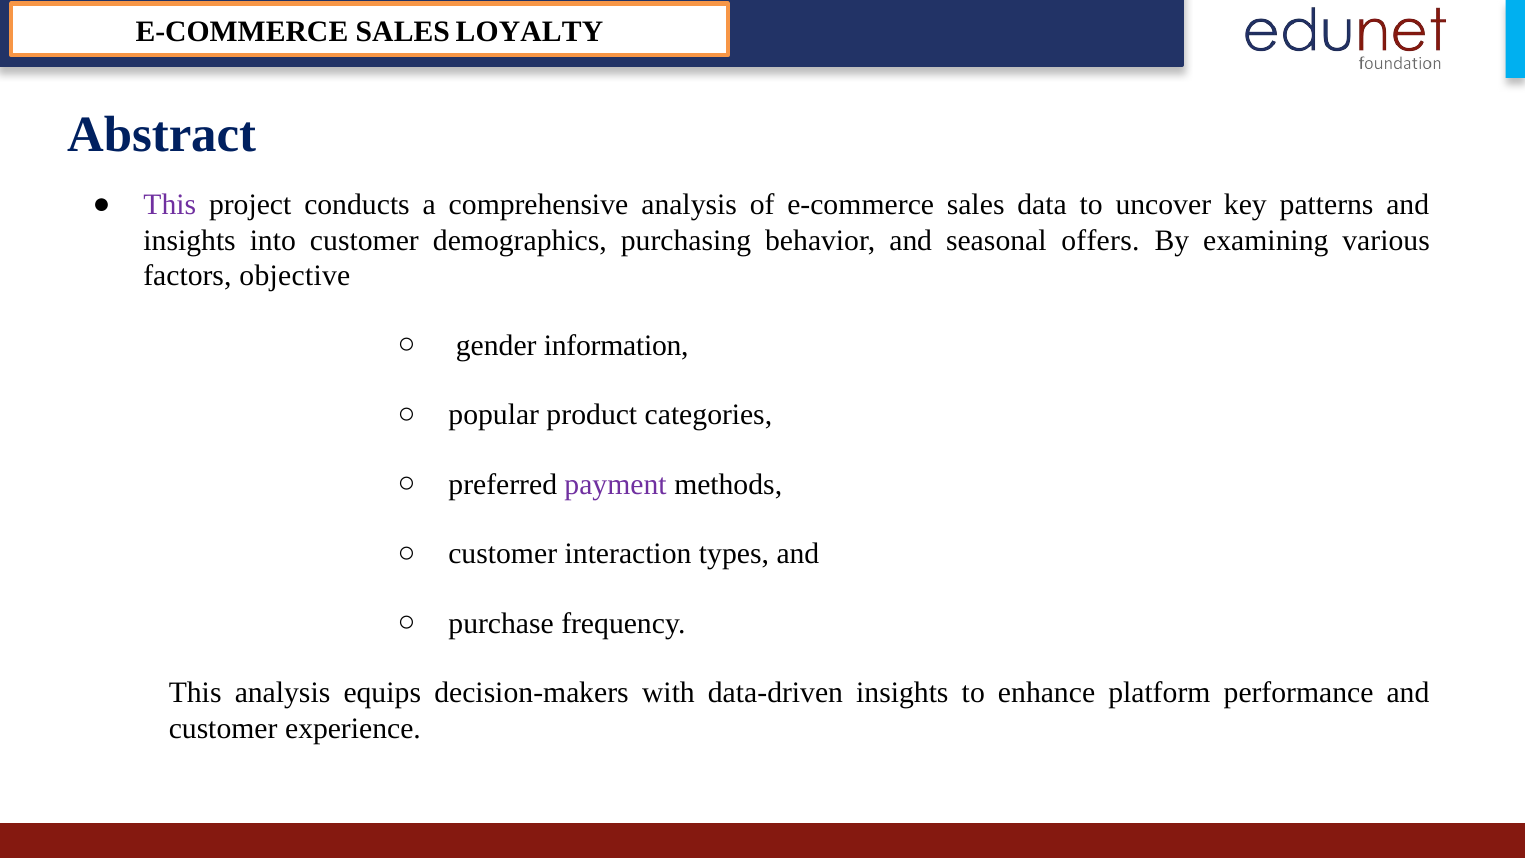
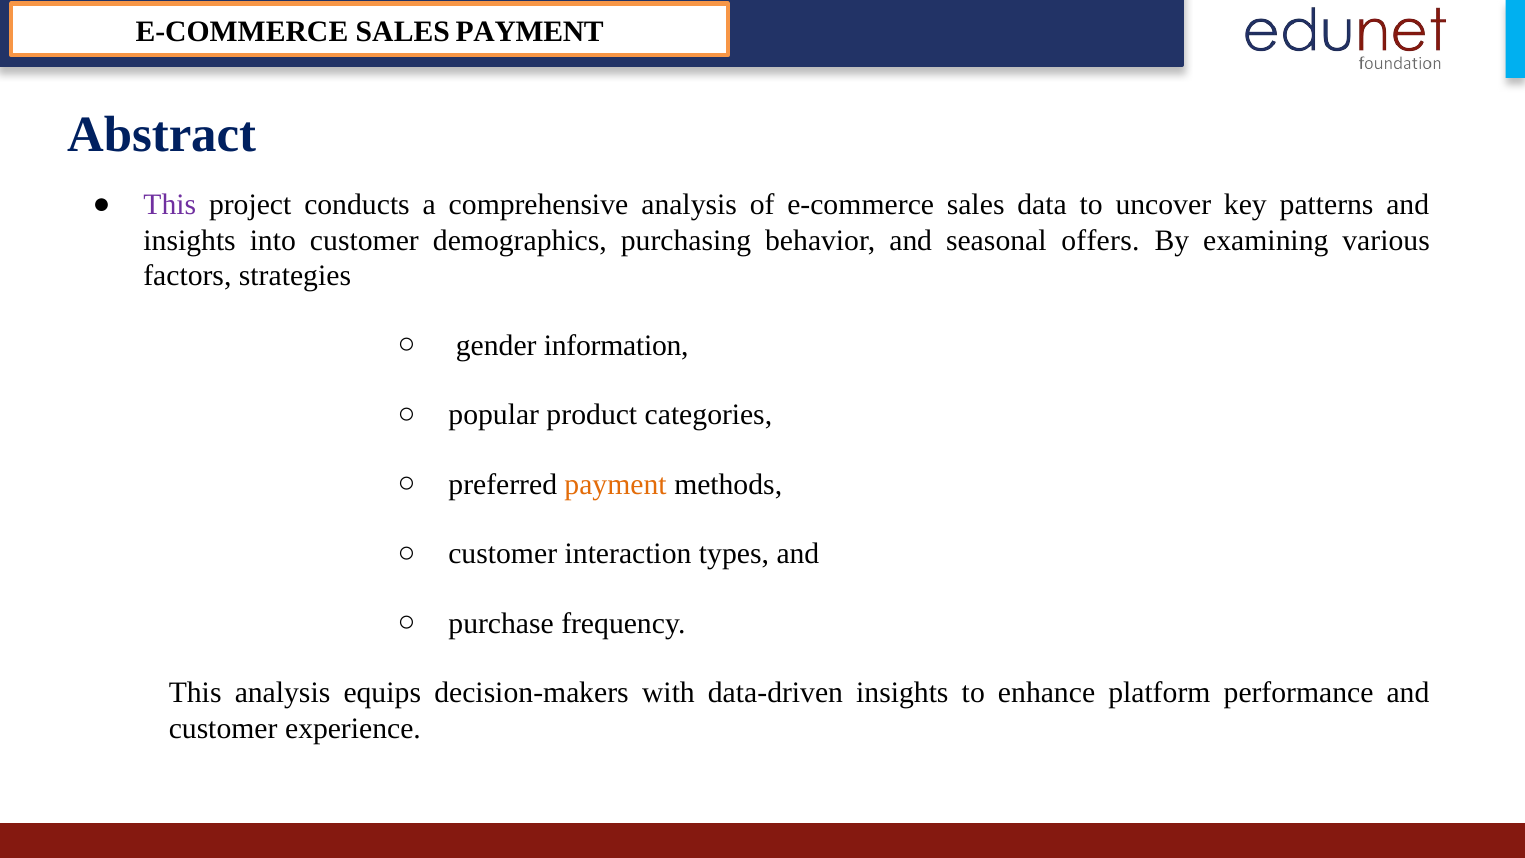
SALES LOYALTY: LOYALTY -> PAYMENT
objective: objective -> strategies
payment at (616, 484) colour: purple -> orange
